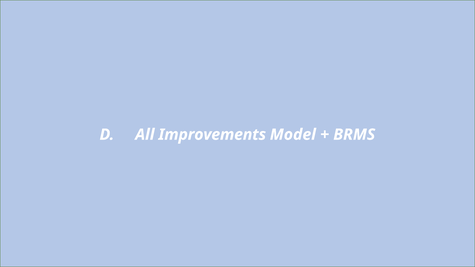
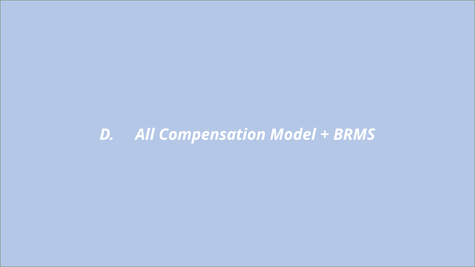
Improvements: Improvements -> Compensation
